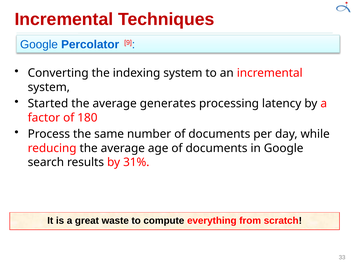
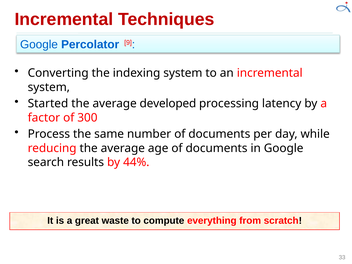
generates: generates -> developed
180: 180 -> 300
31%: 31% -> 44%
